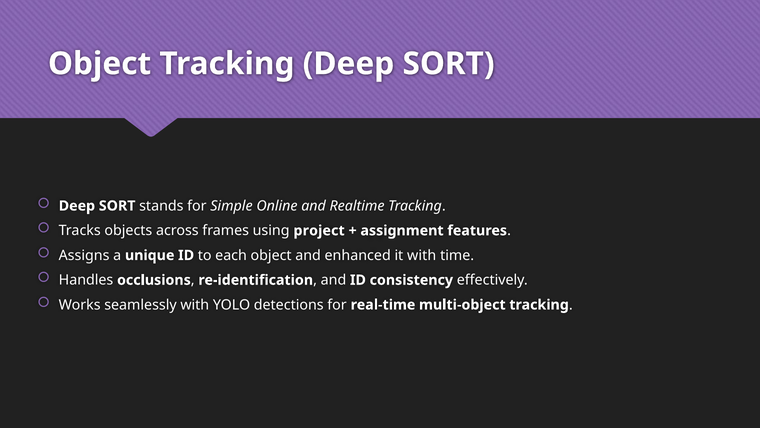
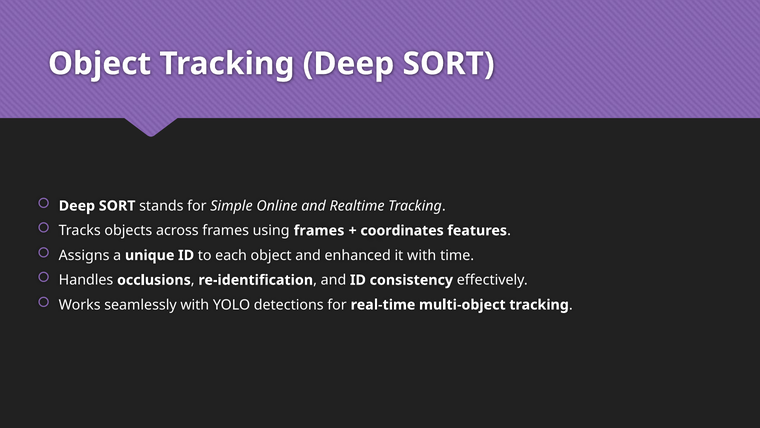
using project: project -> frames
assignment: assignment -> coordinates
